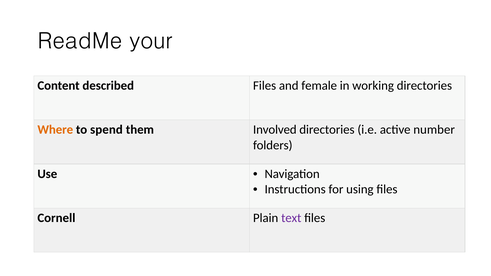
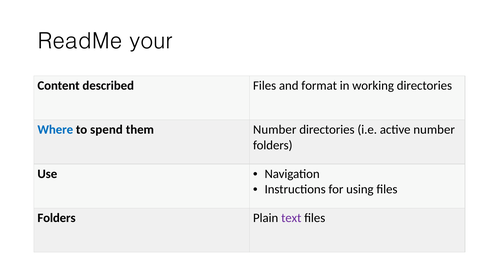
female: female -> format
Where colour: orange -> blue
them Involved: Involved -> Number
Cornell at (56, 218): Cornell -> Folders
